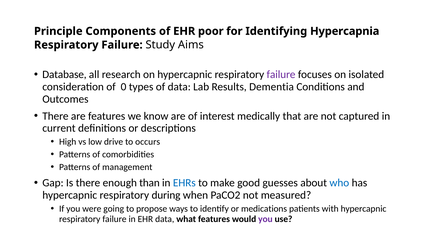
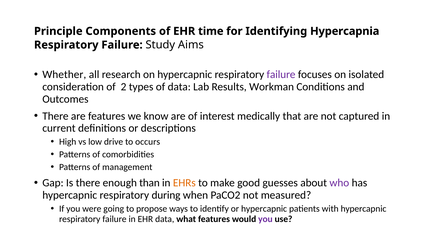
poor: poor -> time
Database: Database -> Whether
0: 0 -> 2
Dementia: Dementia -> Workman
EHRs colour: blue -> orange
who colour: blue -> purple
or medications: medications -> hypercapnic
